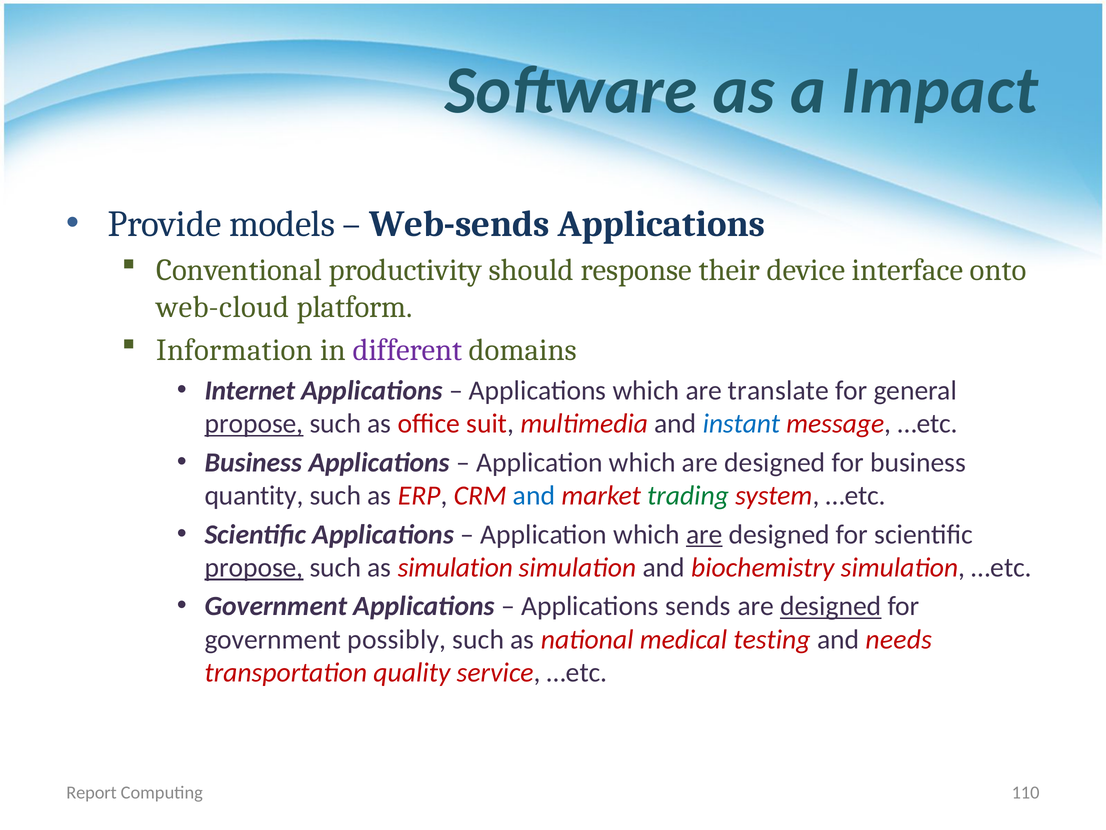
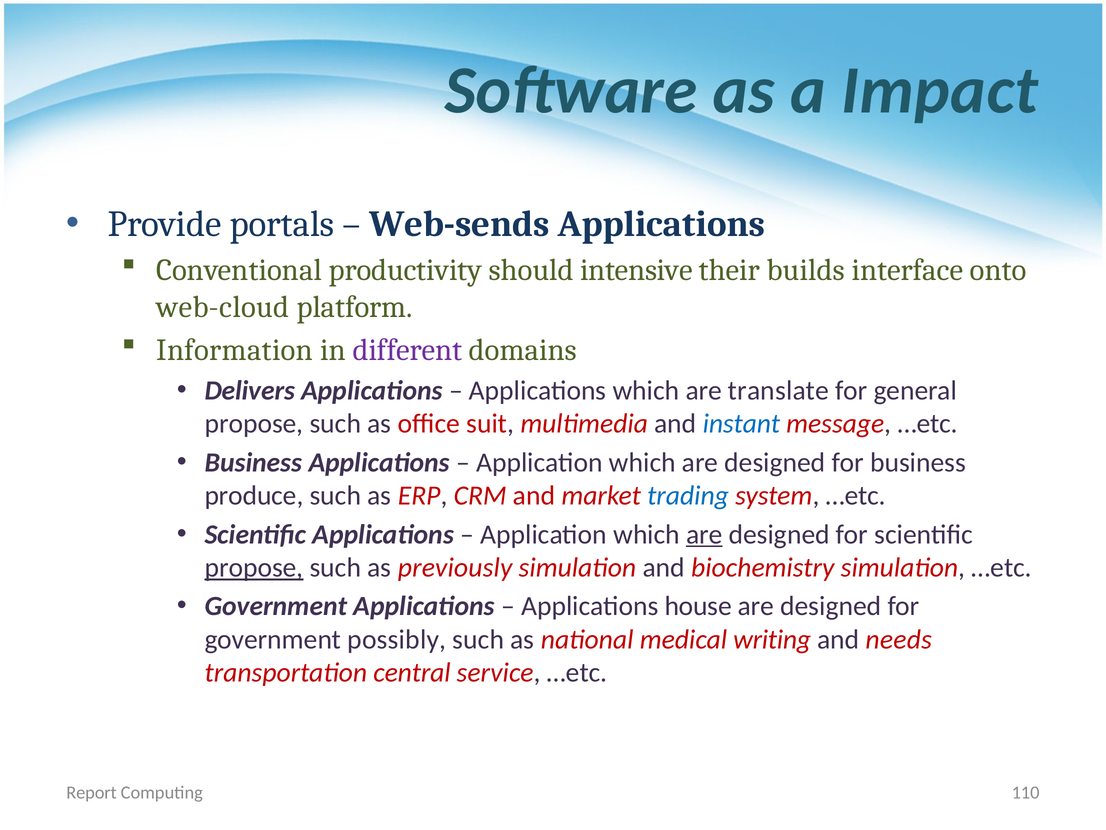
models: models -> portals
response: response -> intensive
device: device -> builds
Internet: Internet -> Delivers
propose at (254, 423) underline: present -> none
quantity: quantity -> produce
and at (534, 495) colour: blue -> red
trading colour: green -> blue
as simulation: simulation -> previously
sends: sends -> house
designed at (831, 606) underline: present -> none
testing: testing -> writing
quality: quality -> central
